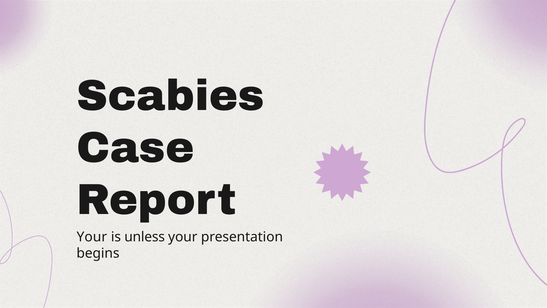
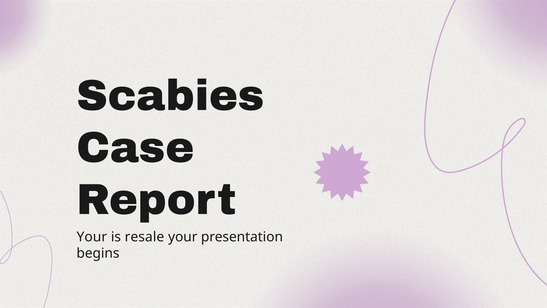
unless: unless -> resale
